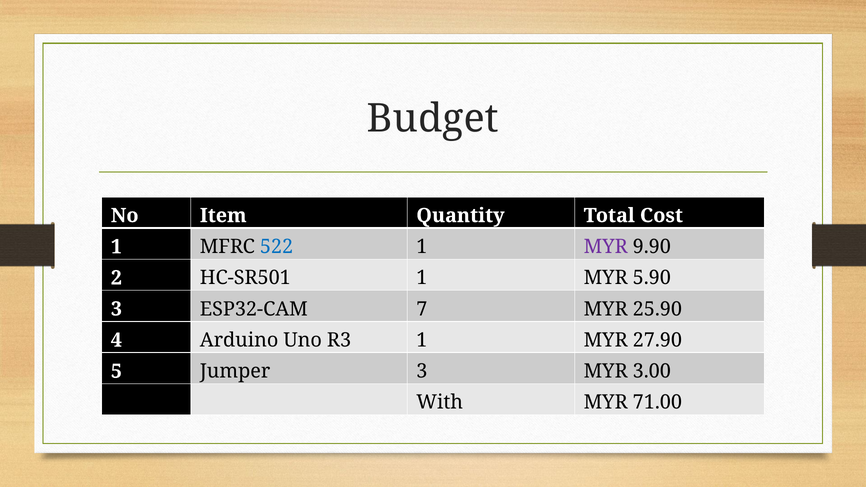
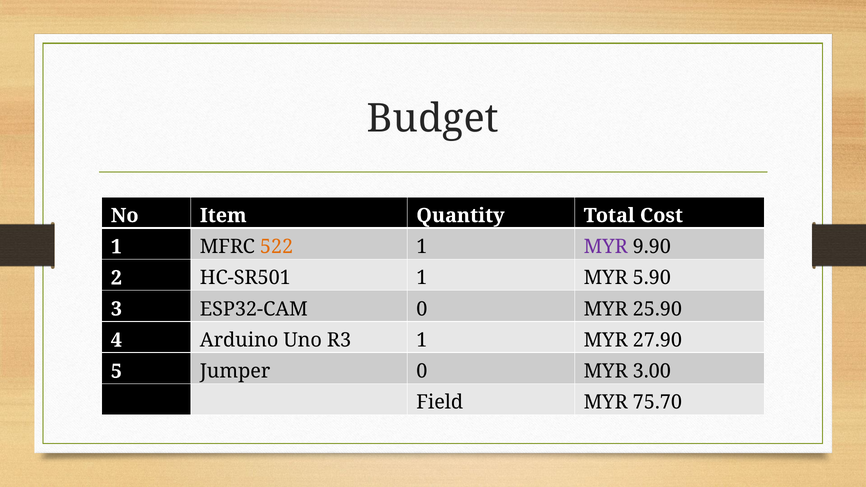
522 colour: blue -> orange
ESP32-CAM 7: 7 -> 0
Jumper 3: 3 -> 0
With: With -> Field
71.00: 71.00 -> 75.70
